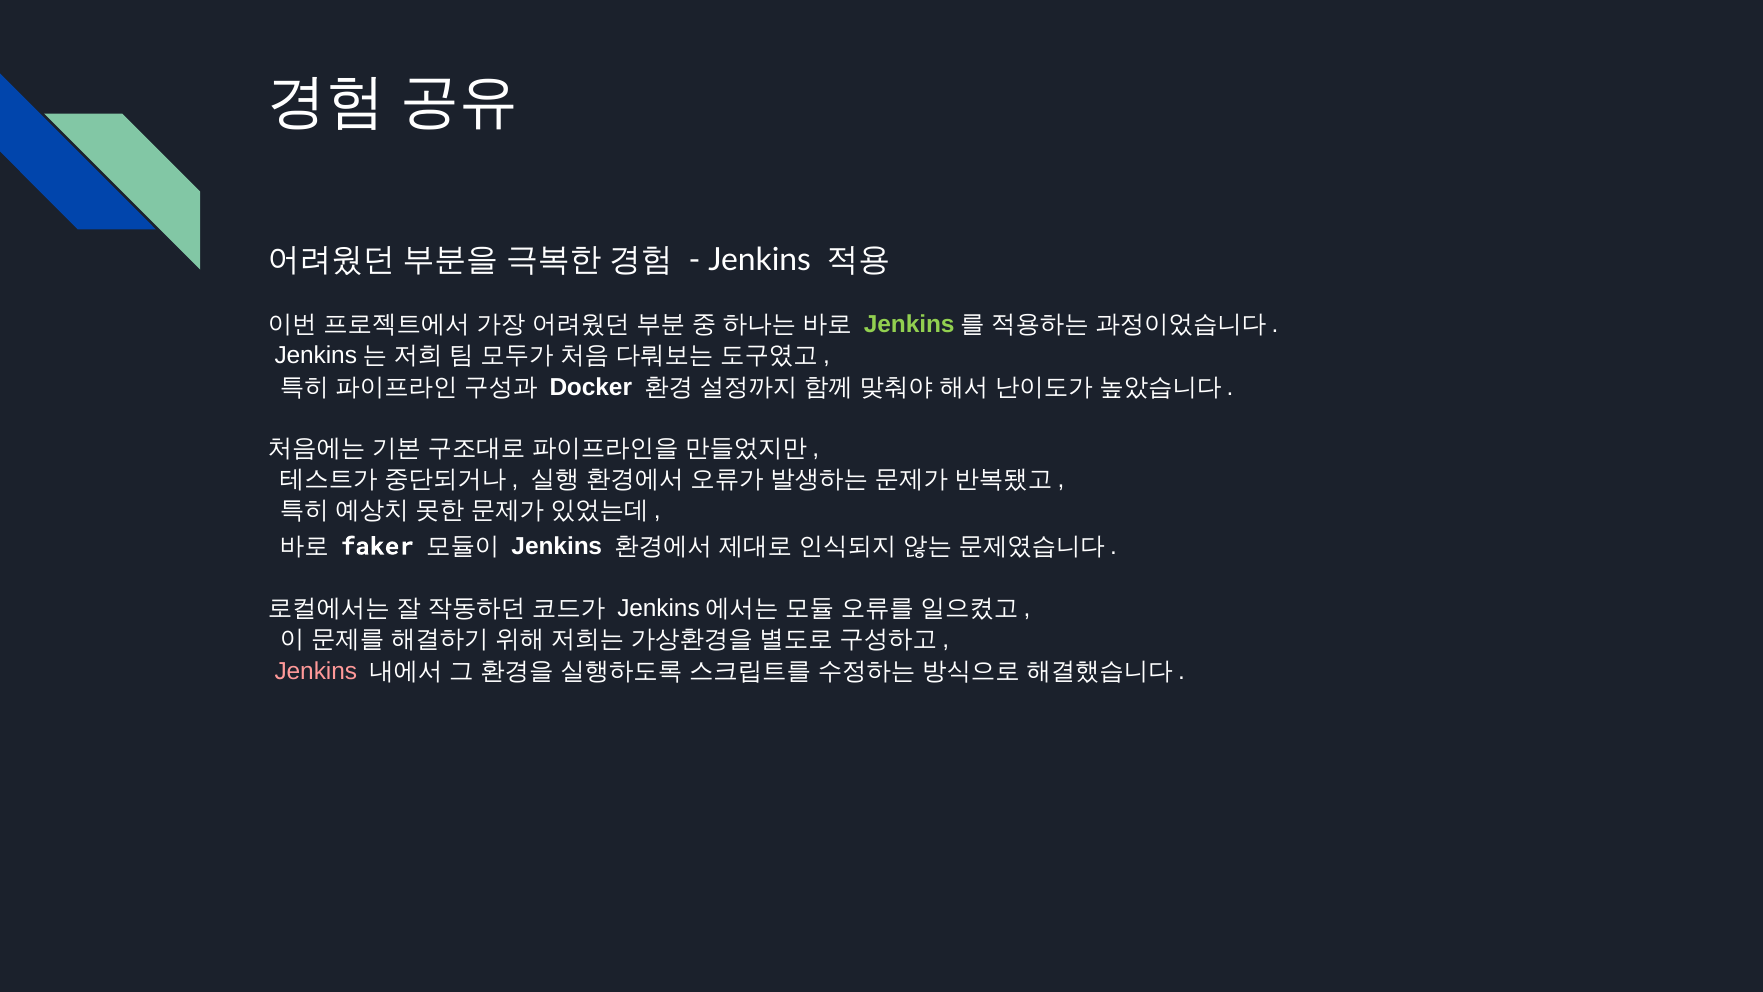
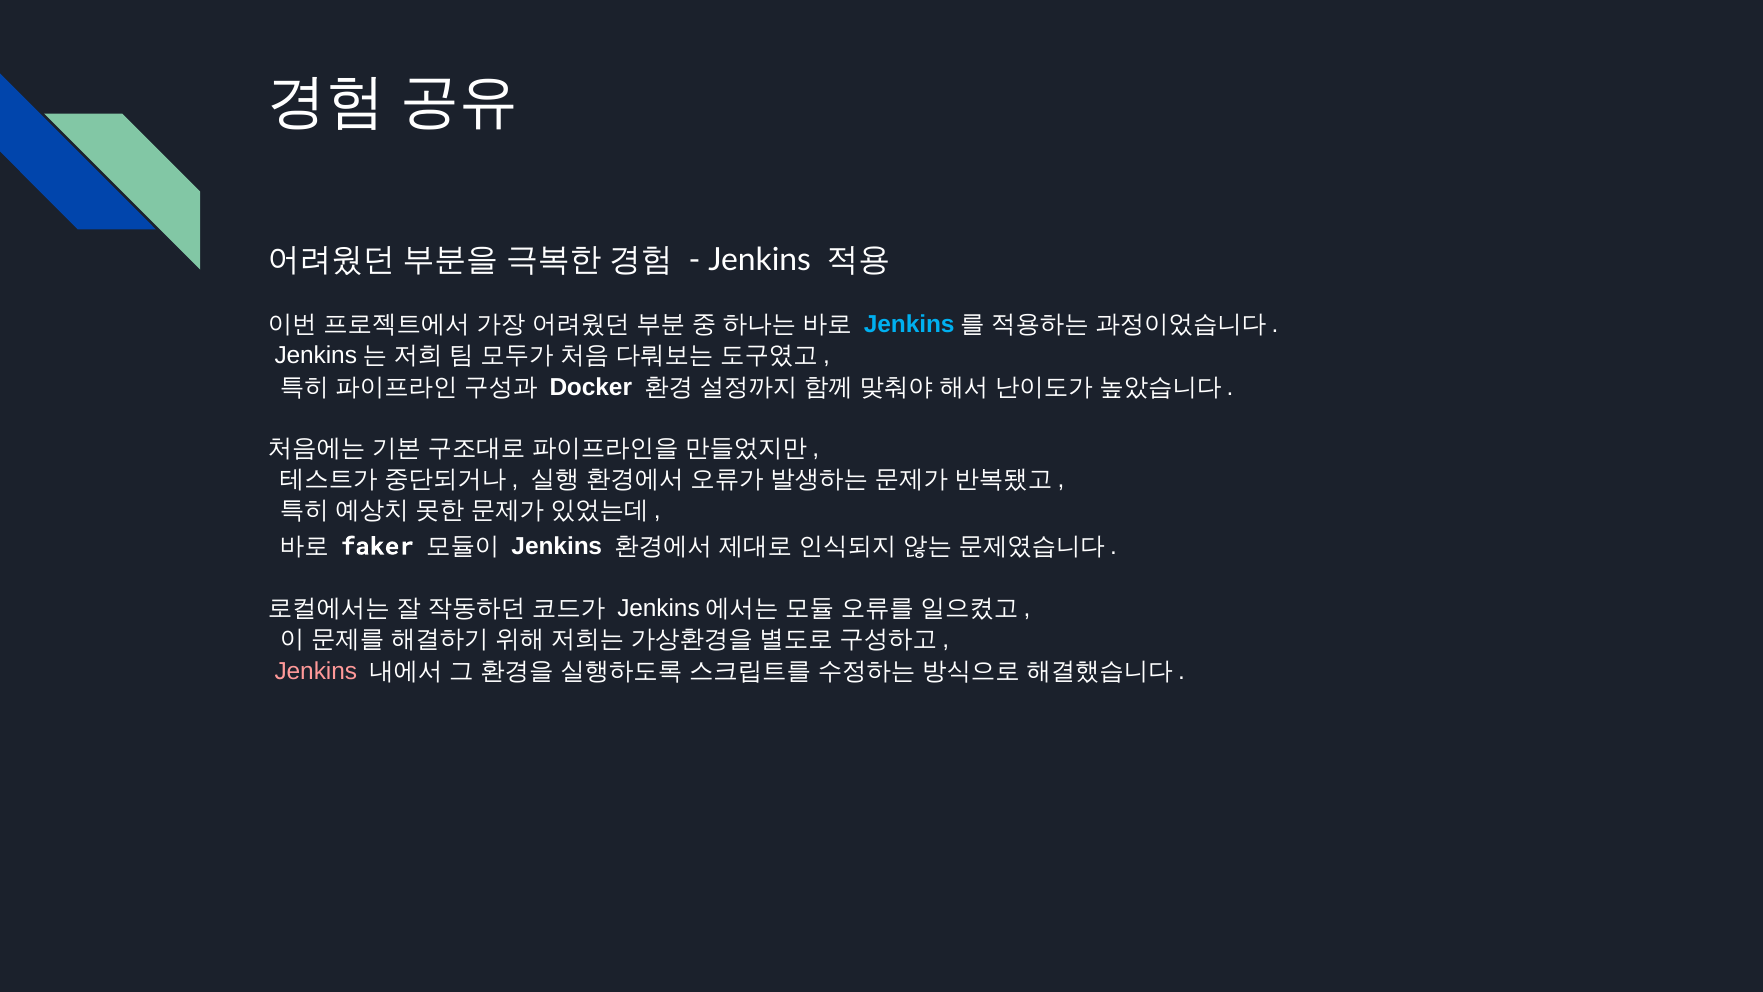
Jenkins at (909, 324) colour: light green -> light blue
